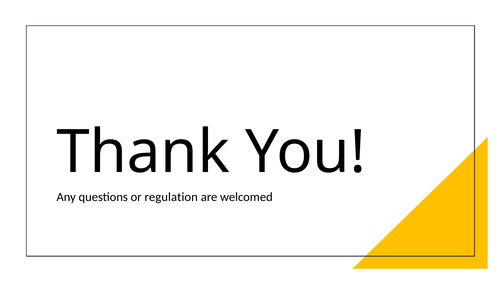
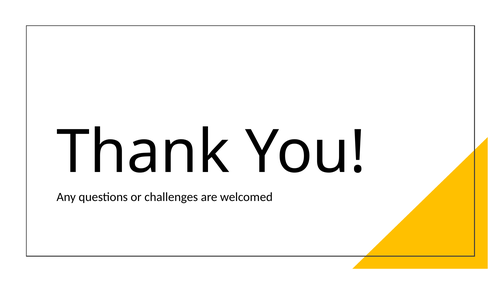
regulation: regulation -> challenges
